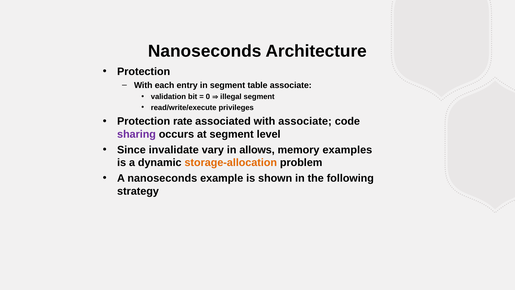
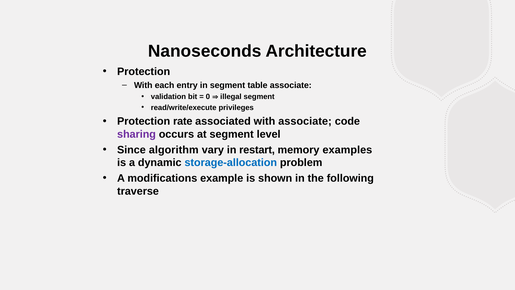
invalidate: invalidate -> algorithm
allows: allows -> restart
storage-allocation colour: orange -> blue
A nanoseconds: nanoseconds -> modifications
strategy: strategy -> traverse
